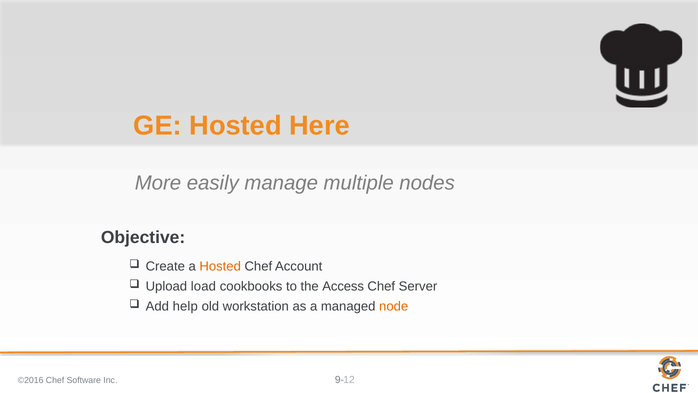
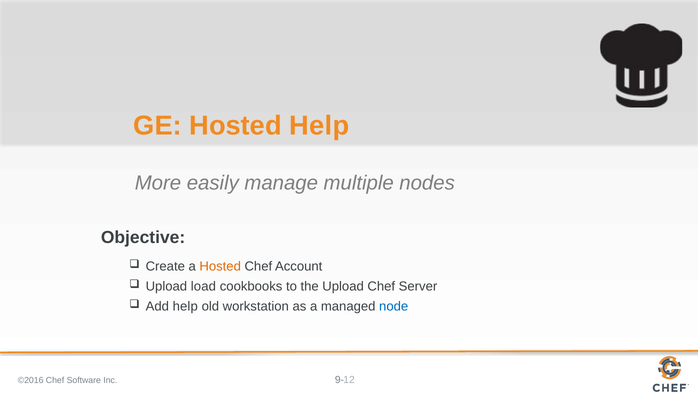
Hosted Here: Here -> Help
the Access: Access -> Upload
node colour: orange -> blue
